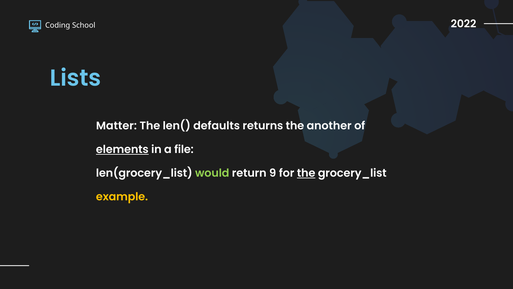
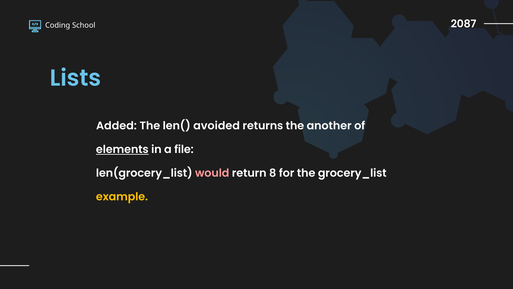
2022: 2022 -> 2087
Matter: Matter -> Added
defaults: defaults -> avoided
would colour: light green -> pink
9: 9 -> 8
the at (306, 173) underline: present -> none
